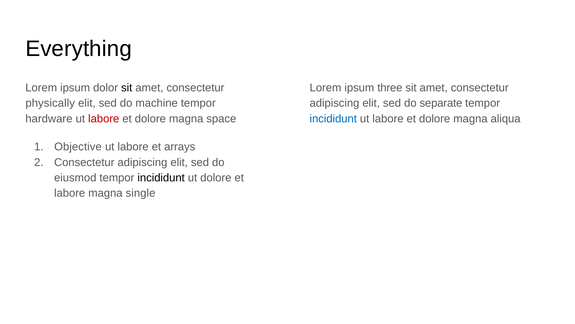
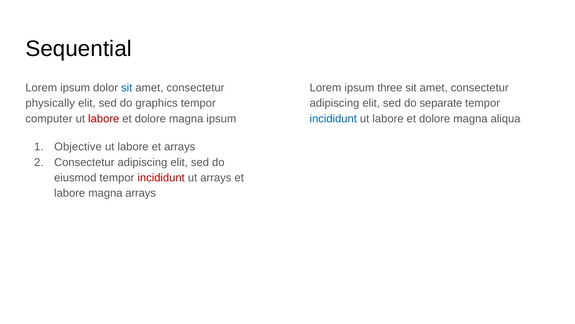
Everything: Everything -> Sequential
sit at (127, 88) colour: black -> blue
machine: machine -> graphics
hardware: hardware -> computer
magna space: space -> ipsum
incididunt at (161, 178) colour: black -> red
ut dolore: dolore -> arrays
magna single: single -> arrays
